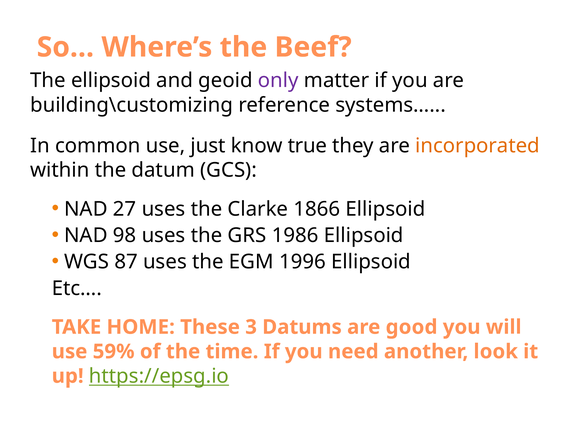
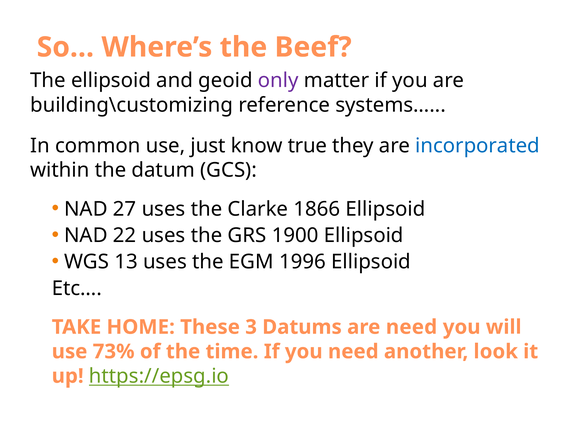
incorporated colour: orange -> blue
98: 98 -> 22
1986: 1986 -> 1900
87: 87 -> 13
are good: good -> need
59%: 59% -> 73%
